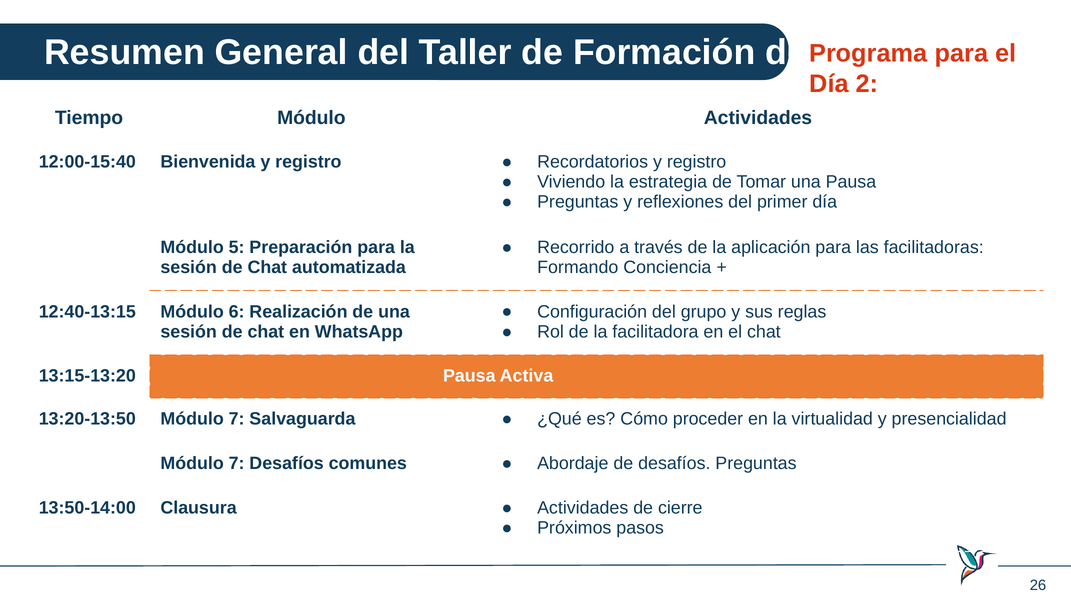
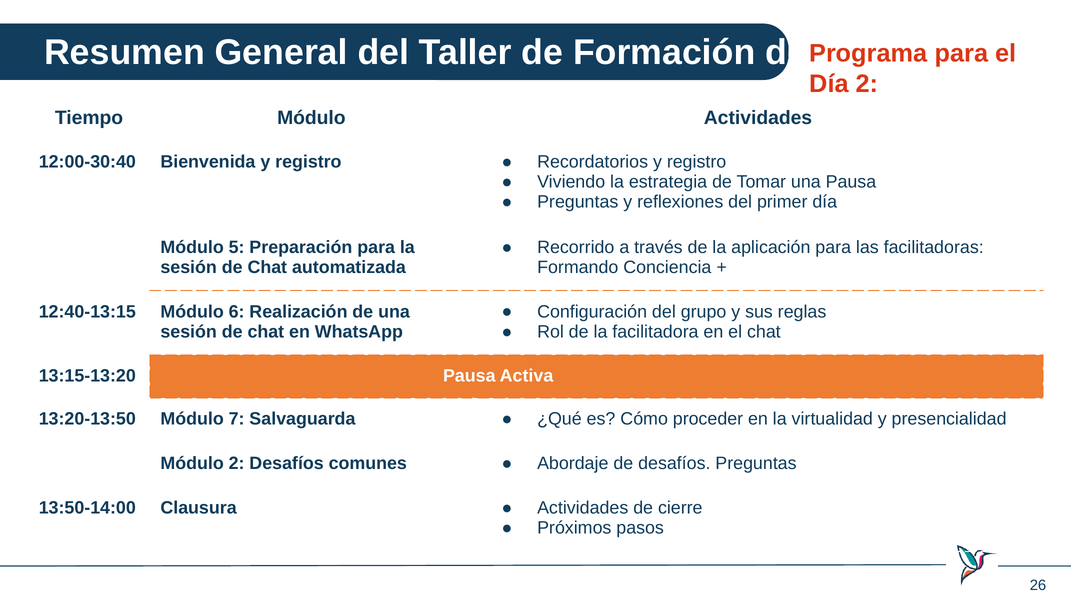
12:00-15:40: 12:00-15:40 -> 12:00-30:40
7 at (237, 463): 7 -> 2
